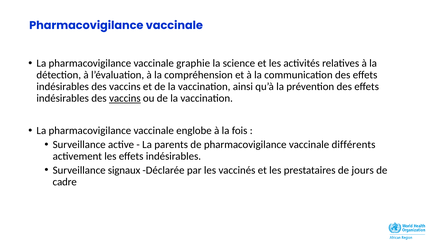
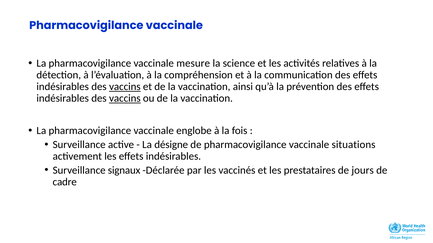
graphie: graphie -> mesure
vaccins at (125, 87) underline: none -> present
parents: parents -> désigne
différents: différents -> situations
